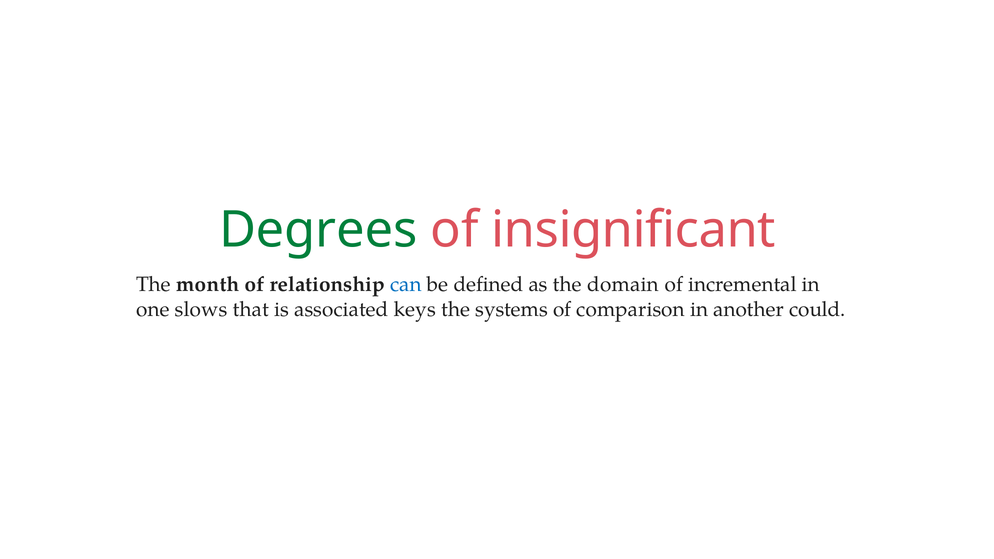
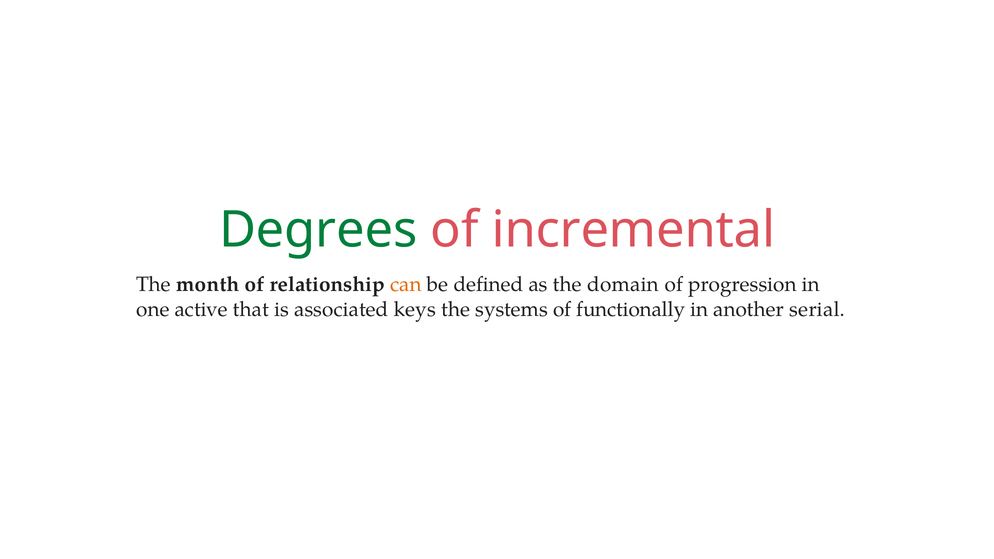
insignificant: insignificant -> incremental
can colour: blue -> orange
incremental: incremental -> progression
slows: slows -> active
comparison: comparison -> functionally
could: could -> serial
